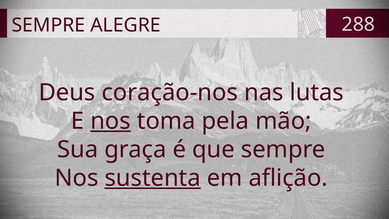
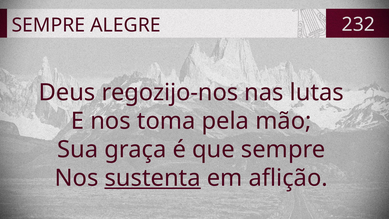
288: 288 -> 232
coração-nos: coração-nos -> regozijo-nos
nos at (111, 121) underline: present -> none
